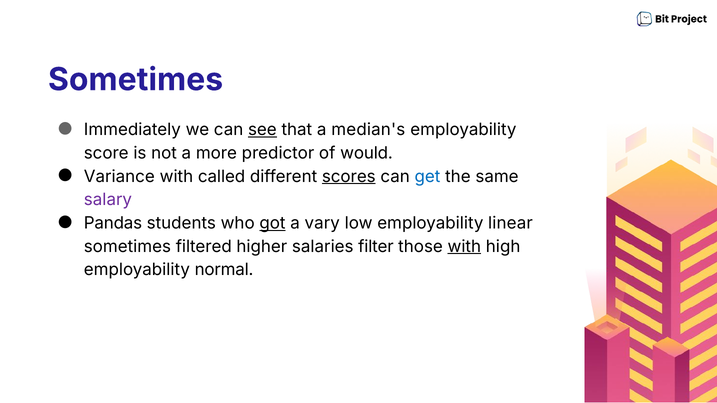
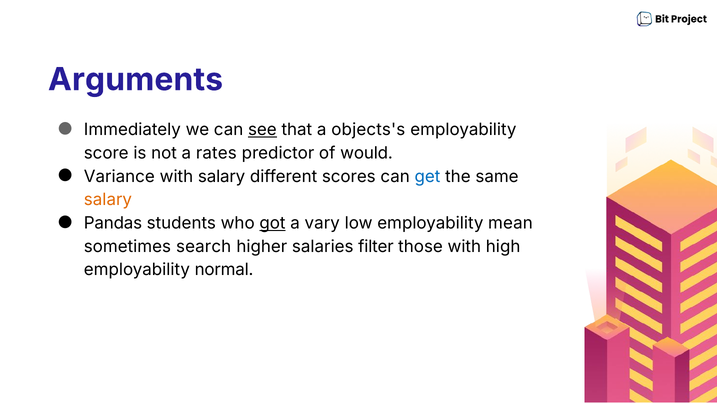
Sometimes at (136, 80): Sometimes -> Arguments
median's: median's -> objects's
more: more -> rates
with called: called -> salary
scores underline: present -> none
salary at (108, 200) colour: purple -> orange
linear: linear -> mean
filtered: filtered -> search
with at (464, 247) underline: present -> none
